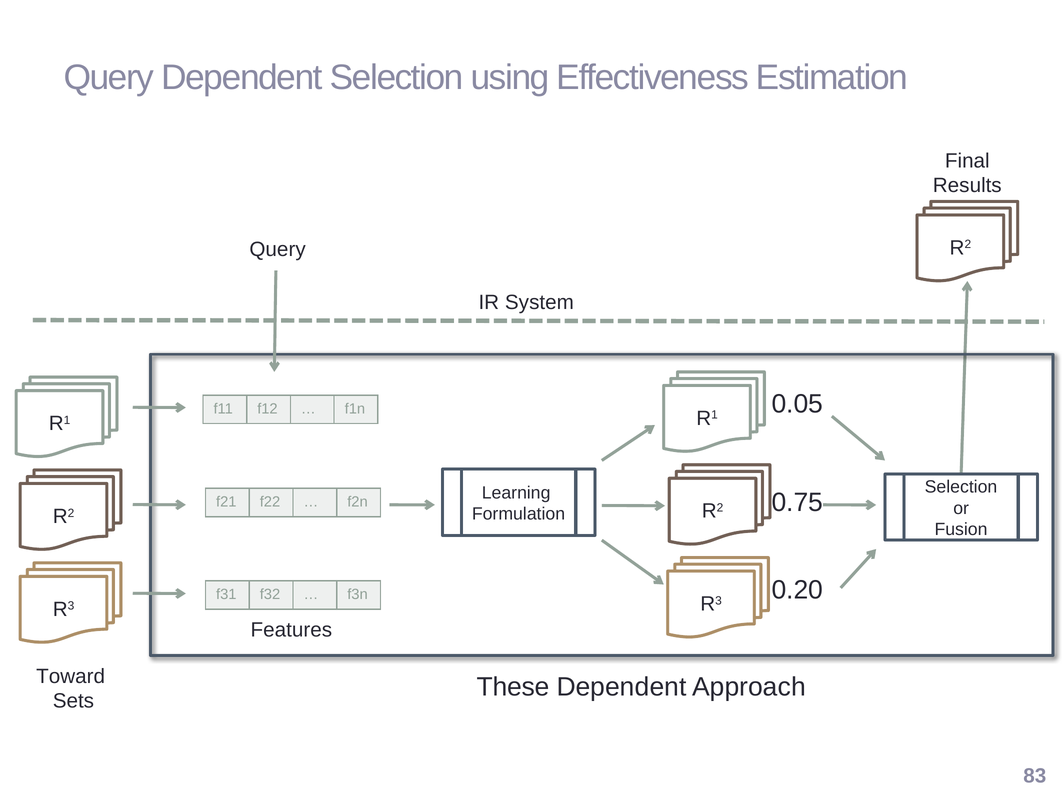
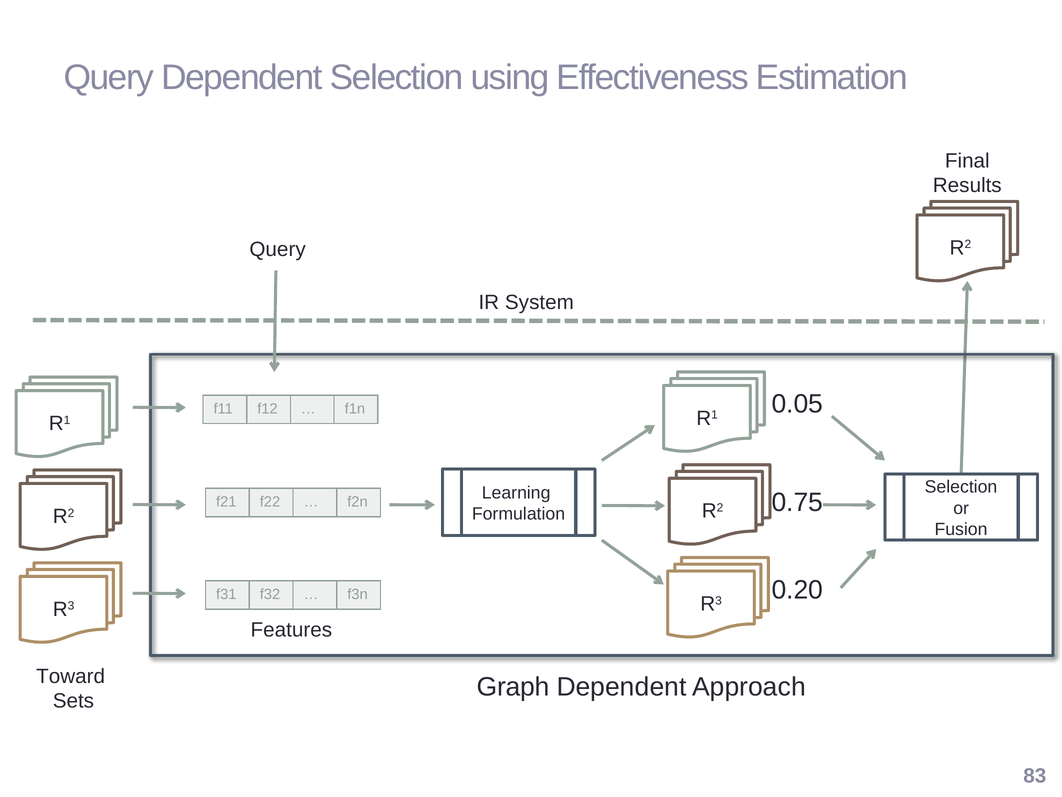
These: These -> Graph
